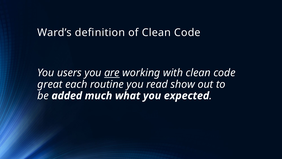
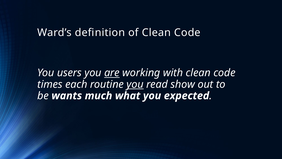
great: great -> times
you at (135, 84) underline: none -> present
added: added -> wants
